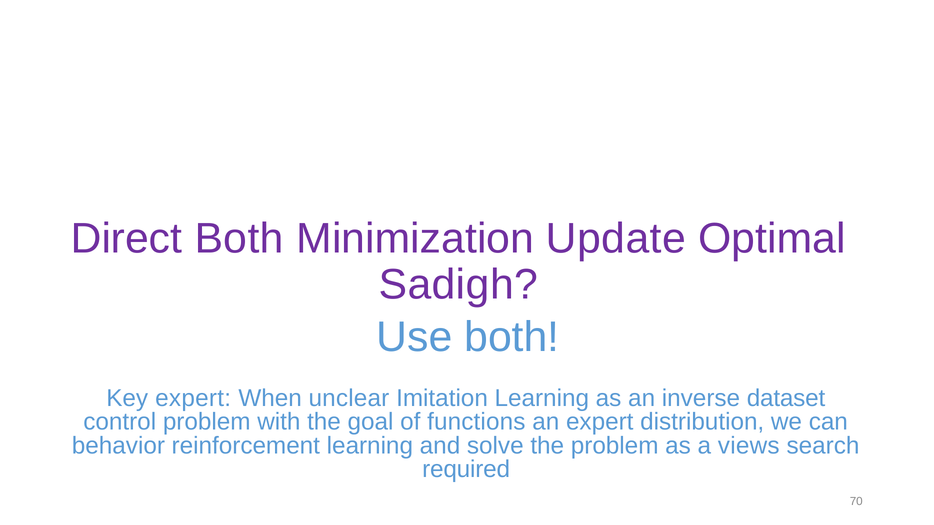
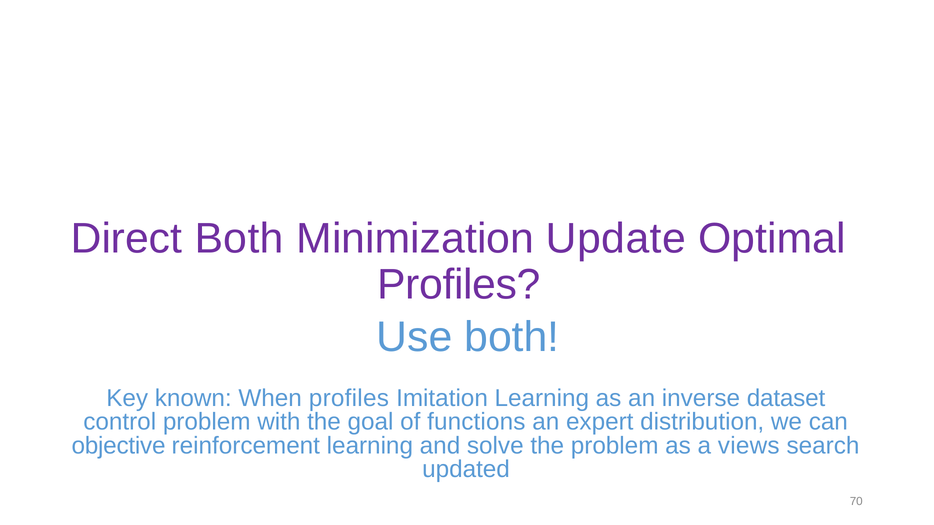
Sadigh at (458, 285): Sadigh -> Profiles
Key expert: expert -> known
When unclear: unclear -> profiles
behavior: behavior -> objective
required: required -> updated
